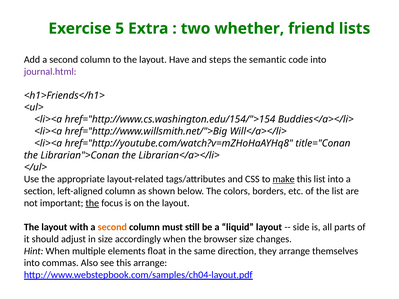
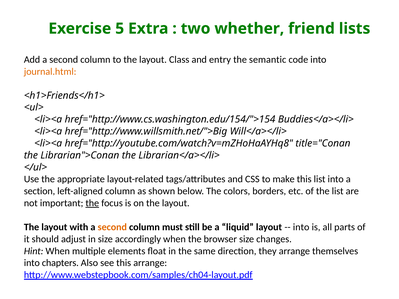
Have: Have -> Class
steps: steps -> entry
journal.html colour: purple -> orange
make underline: present -> none
side at (301, 227): side -> into
commas: commas -> chapters
